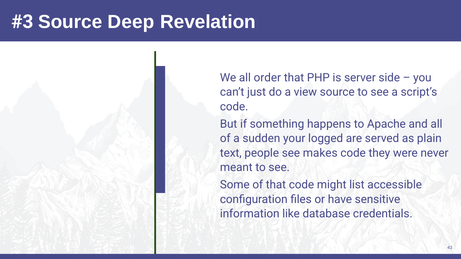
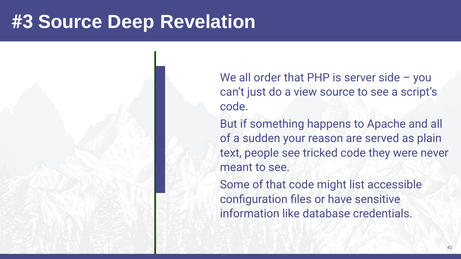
logged: logged -> reason
makes: makes -> tricked
